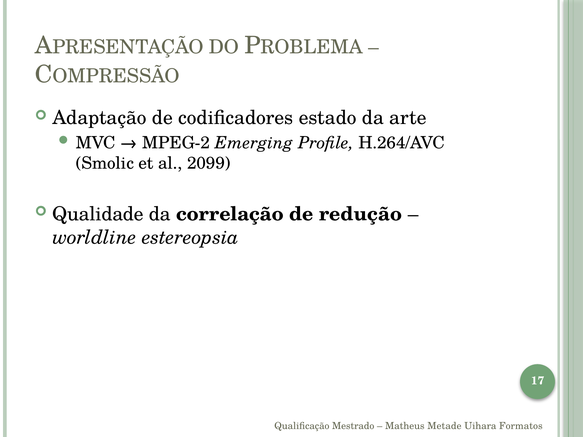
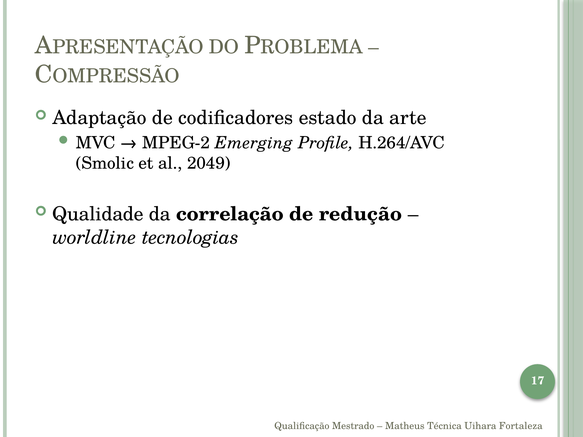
2099: 2099 -> 2049
estereopsia: estereopsia -> tecnologias
Metade: Metade -> Técnica
Formatos: Formatos -> Fortaleza
